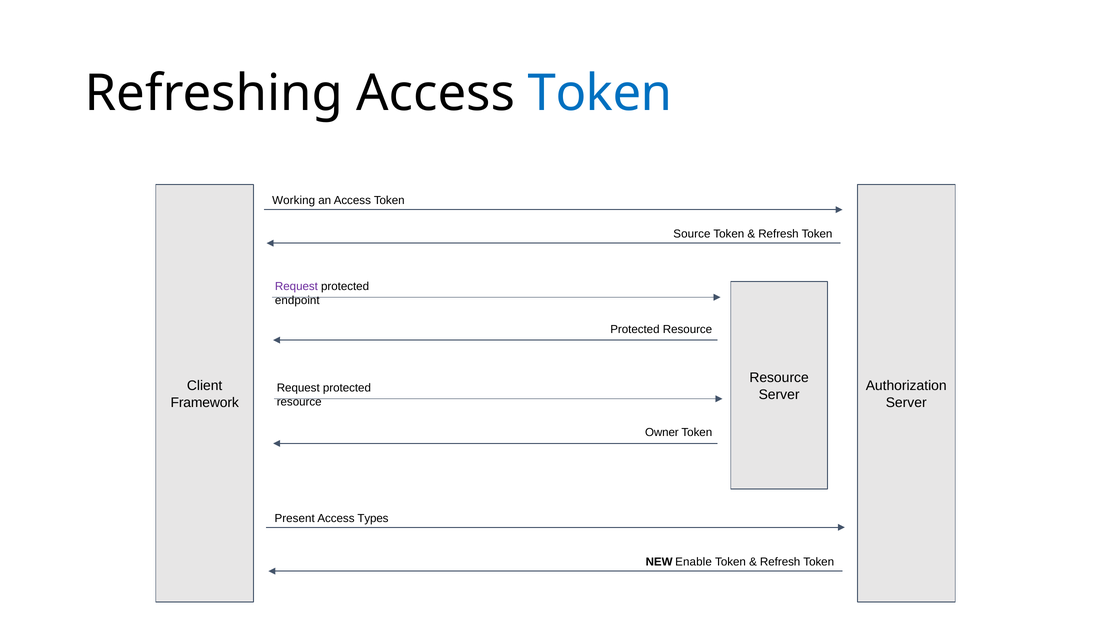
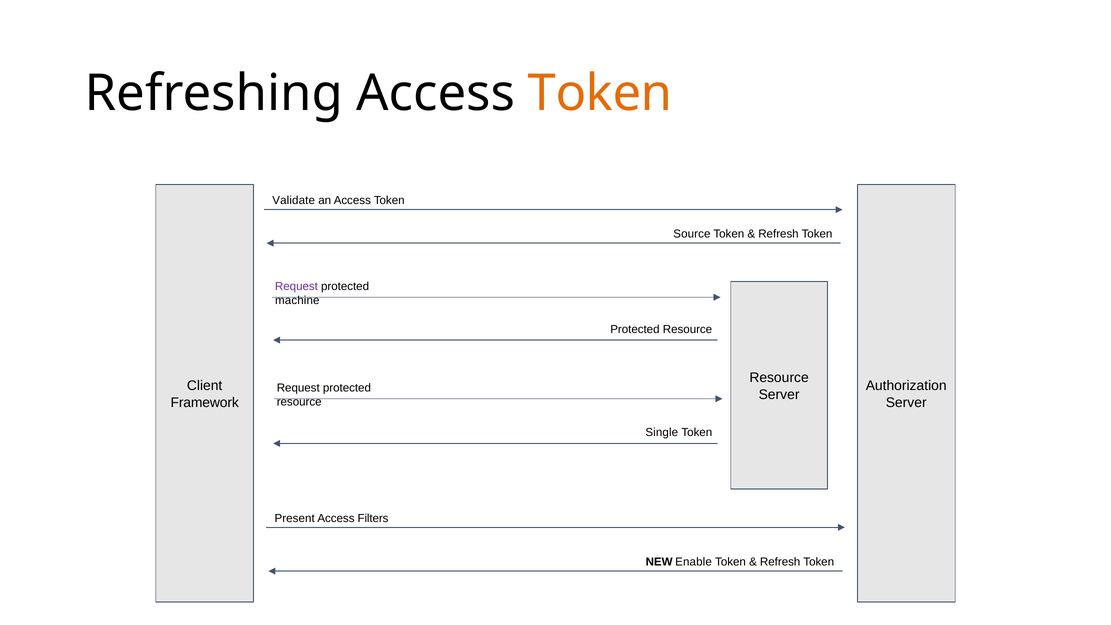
Token at (600, 93) colour: blue -> orange
Working: Working -> Validate
endpoint: endpoint -> machine
Owner: Owner -> Single
Types: Types -> Filters
